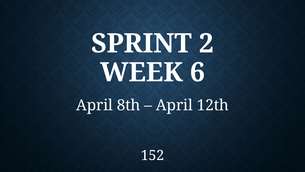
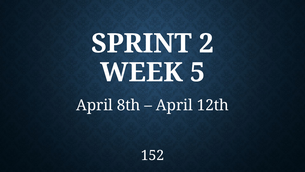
6: 6 -> 5
